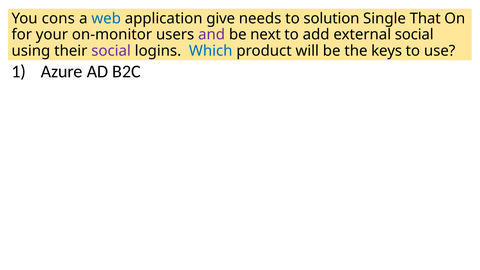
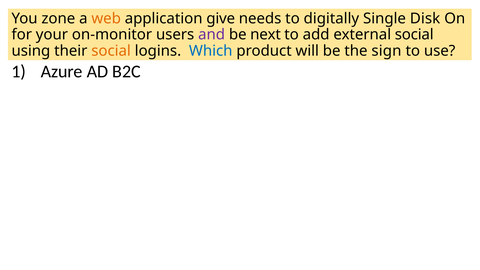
cons: cons -> zone
web colour: blue -> orange
solution: solution -> digitally
That: That -> Disk
social at (111, 51) colour: purple -> orange
keys: keys -> sign
